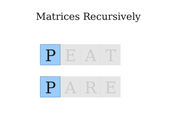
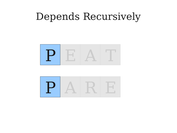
Matrices: Matrices -> Depends
